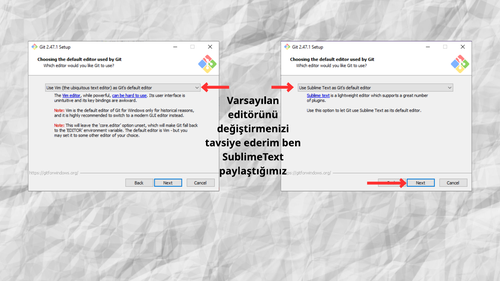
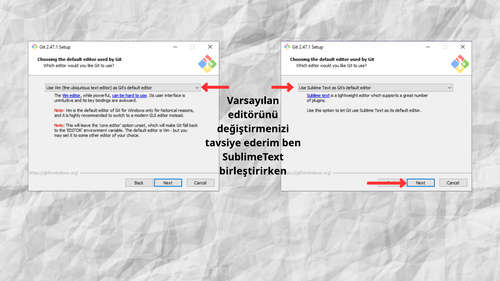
paylaştığımız: paylaştığımız -> birleştirirken
